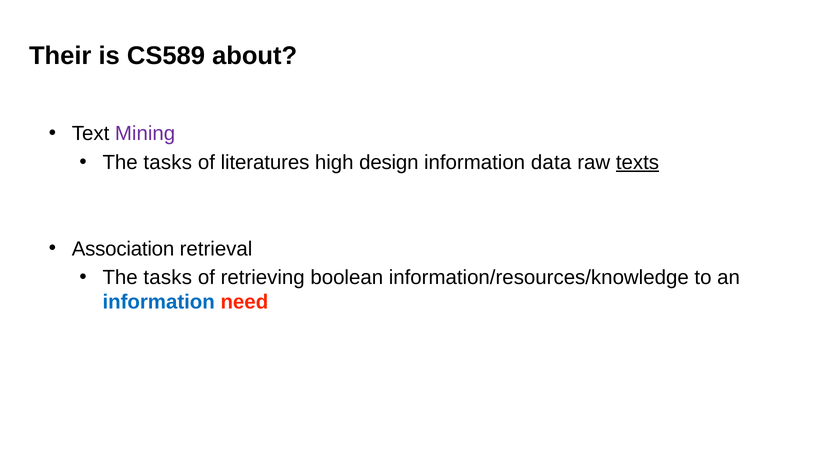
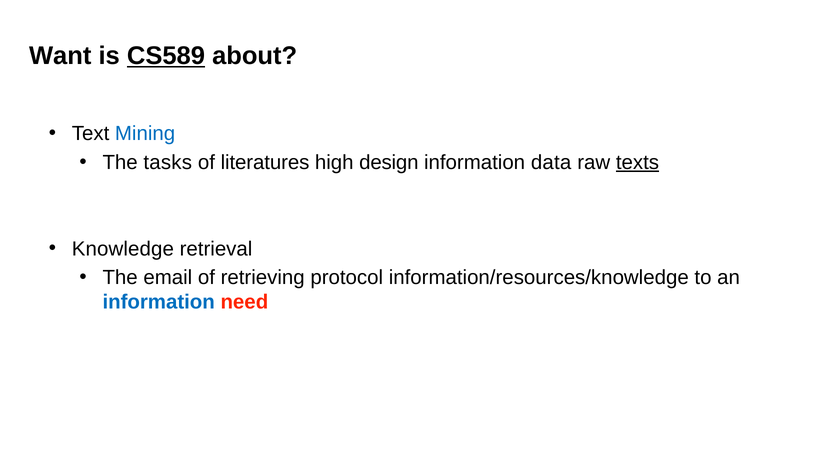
Their: Their -> Want
CS589 underline: none -> present
Mining colour: purple -> blue
Association: Association -> Knowledge
tasks at (168, 278): tasks -> email
boolean: boolean -> protocol
